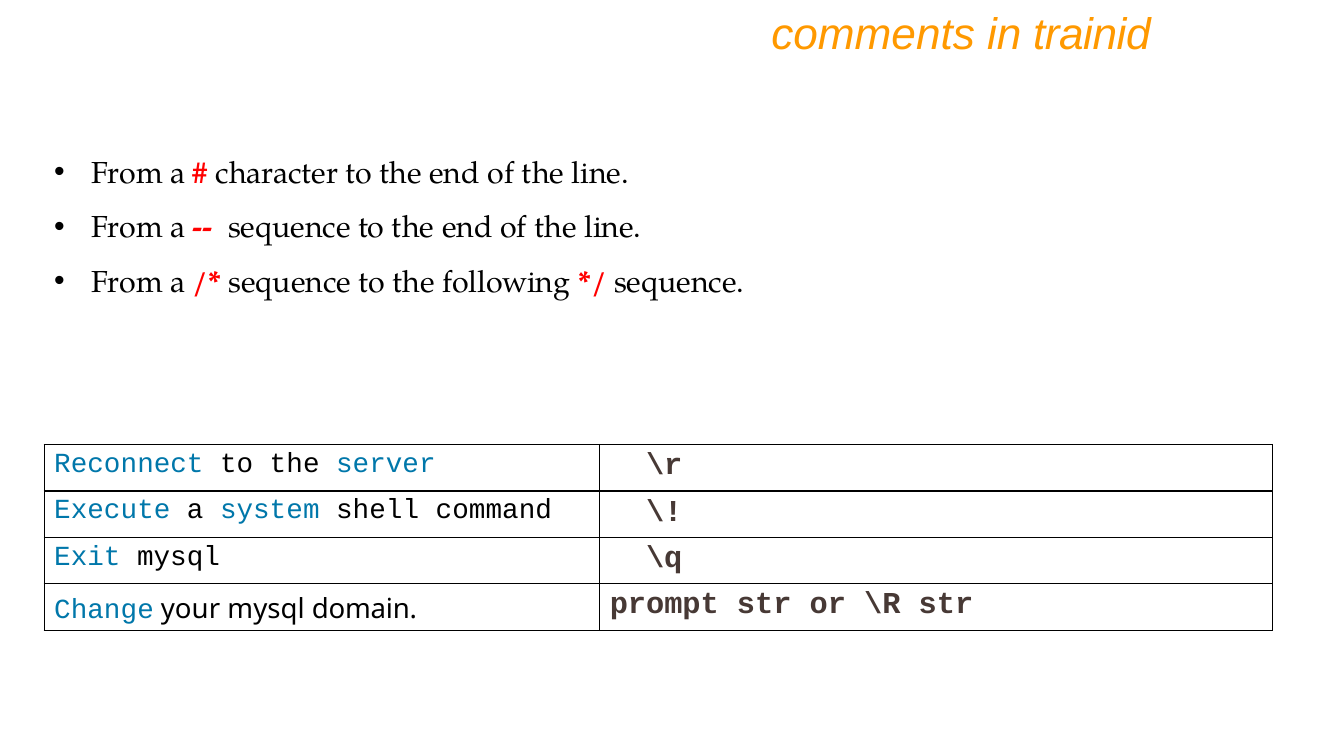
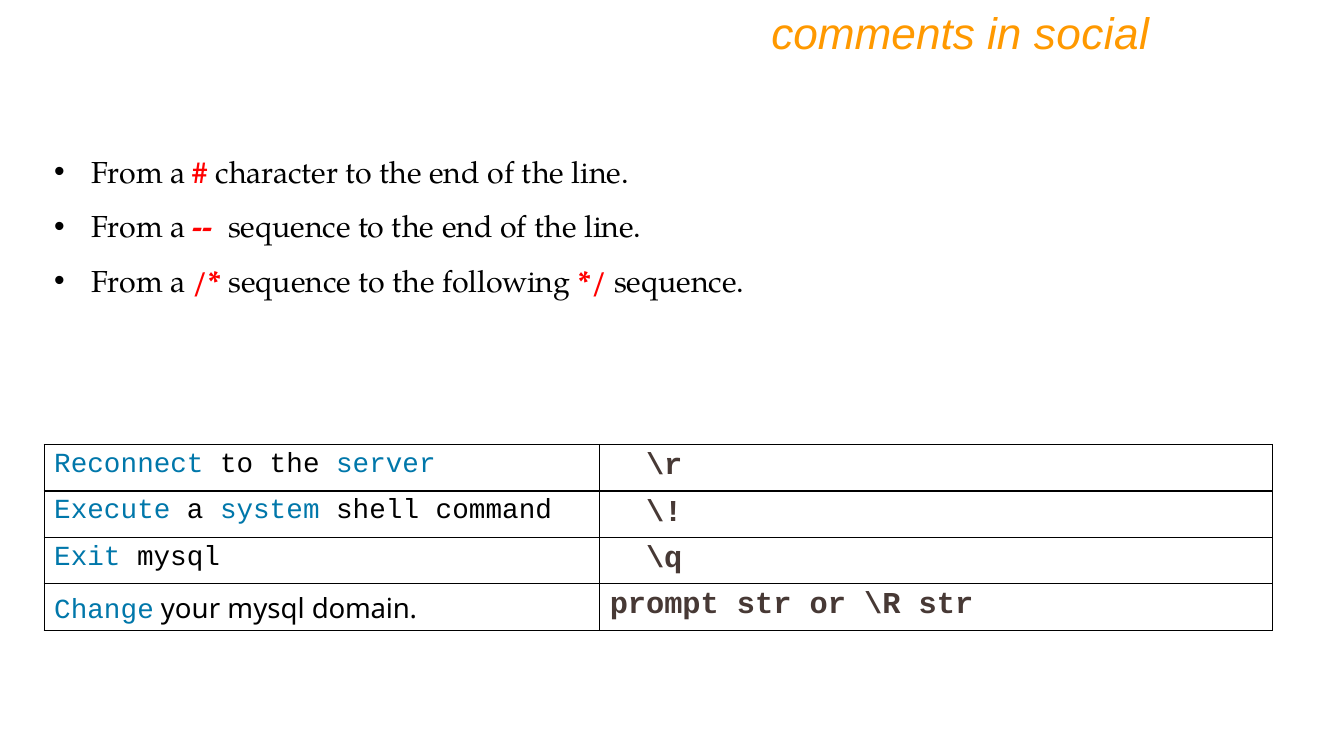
trainid: trainid -> social
